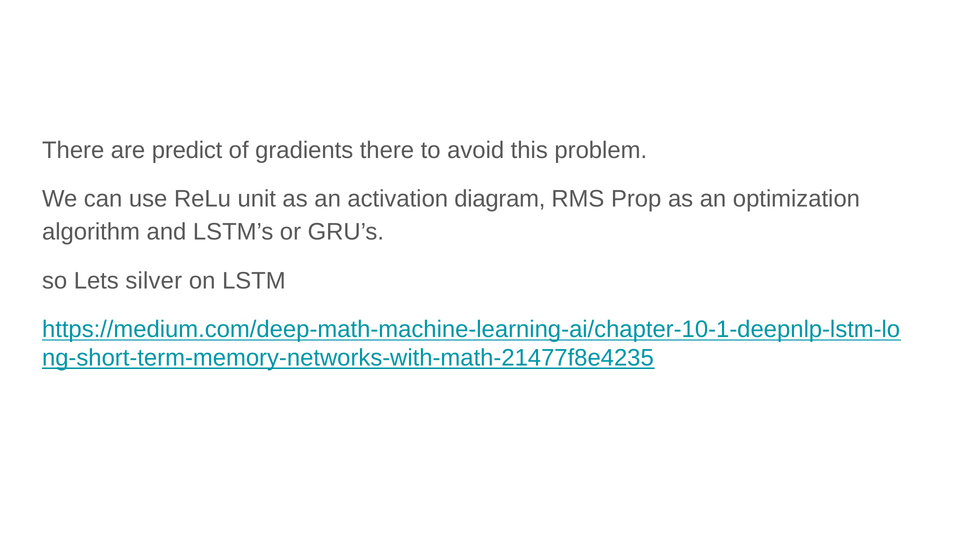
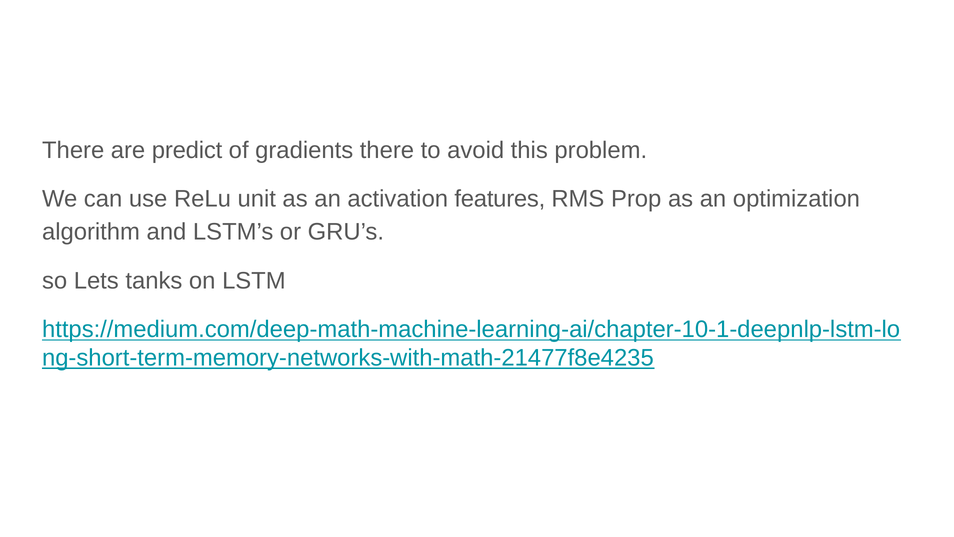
diagram: diagram -> features
silver: silver -> tanks
